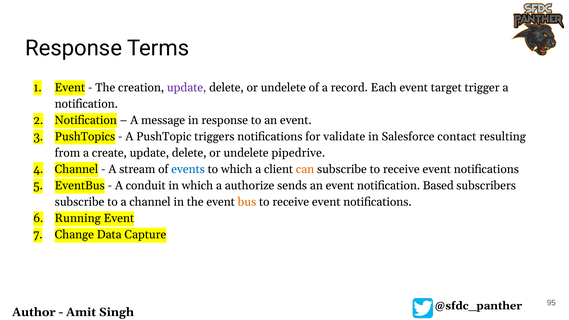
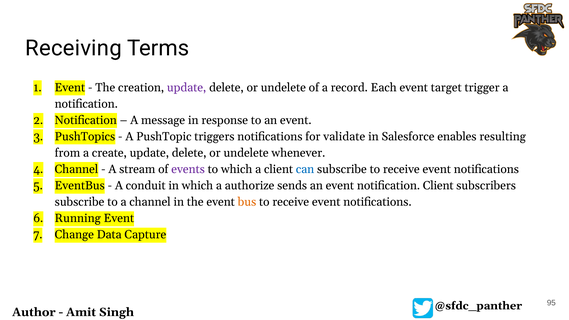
Response at (74, 48): Response -> Receiving
contact: contact -> enables
pipedrive: pipedrive -> whenever
events colour: blue -> purple
can colour: orange -> blue
notification Based: Based -> Client
